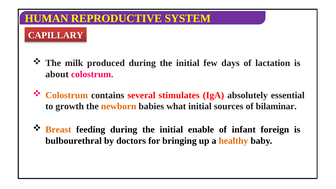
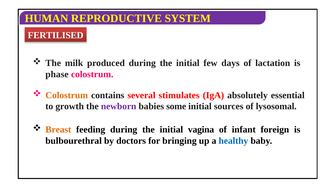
CAPILLARY: CAPILLARY -> FERTILISED
about: about -> phase
newborn colour: orange -> purple
what: what -> some
bilaminar: bilaminar -> lysosomal
enable: enable -> vagina
healthy colour: orange -> blue
